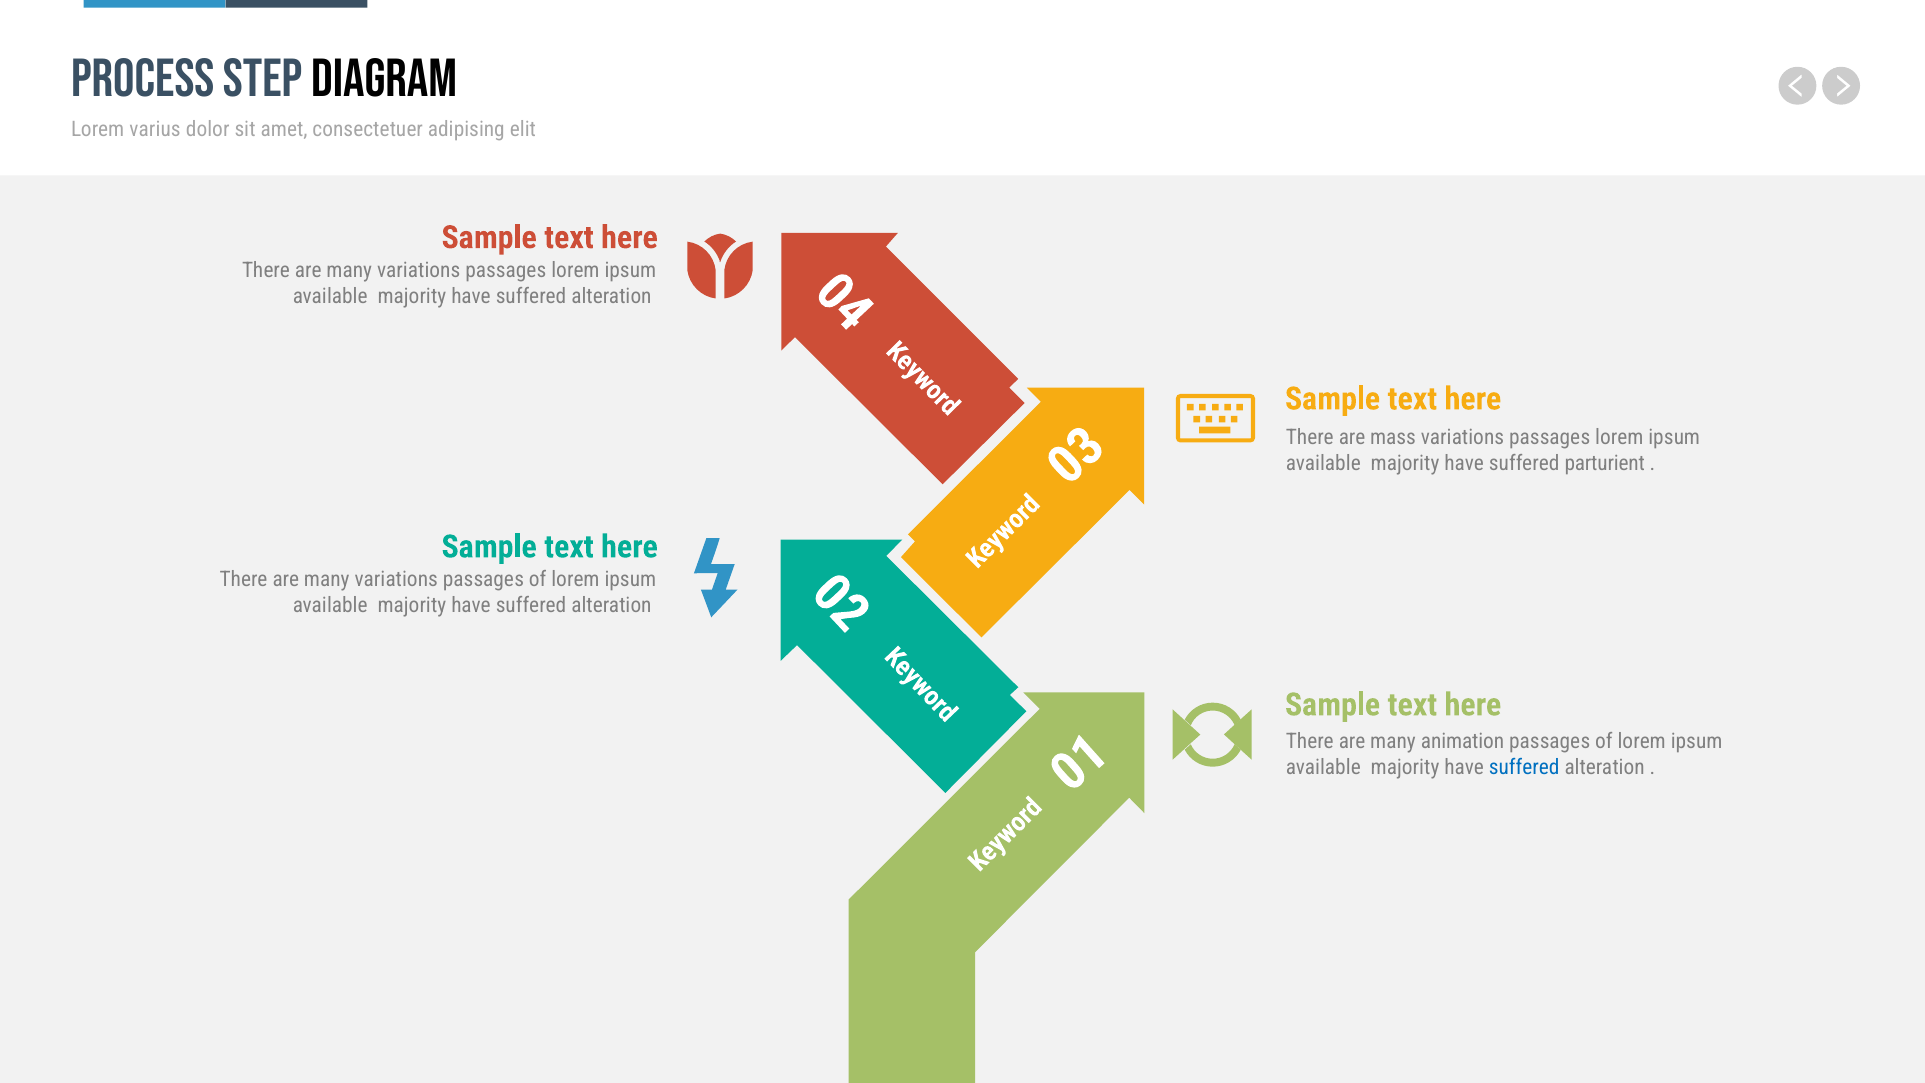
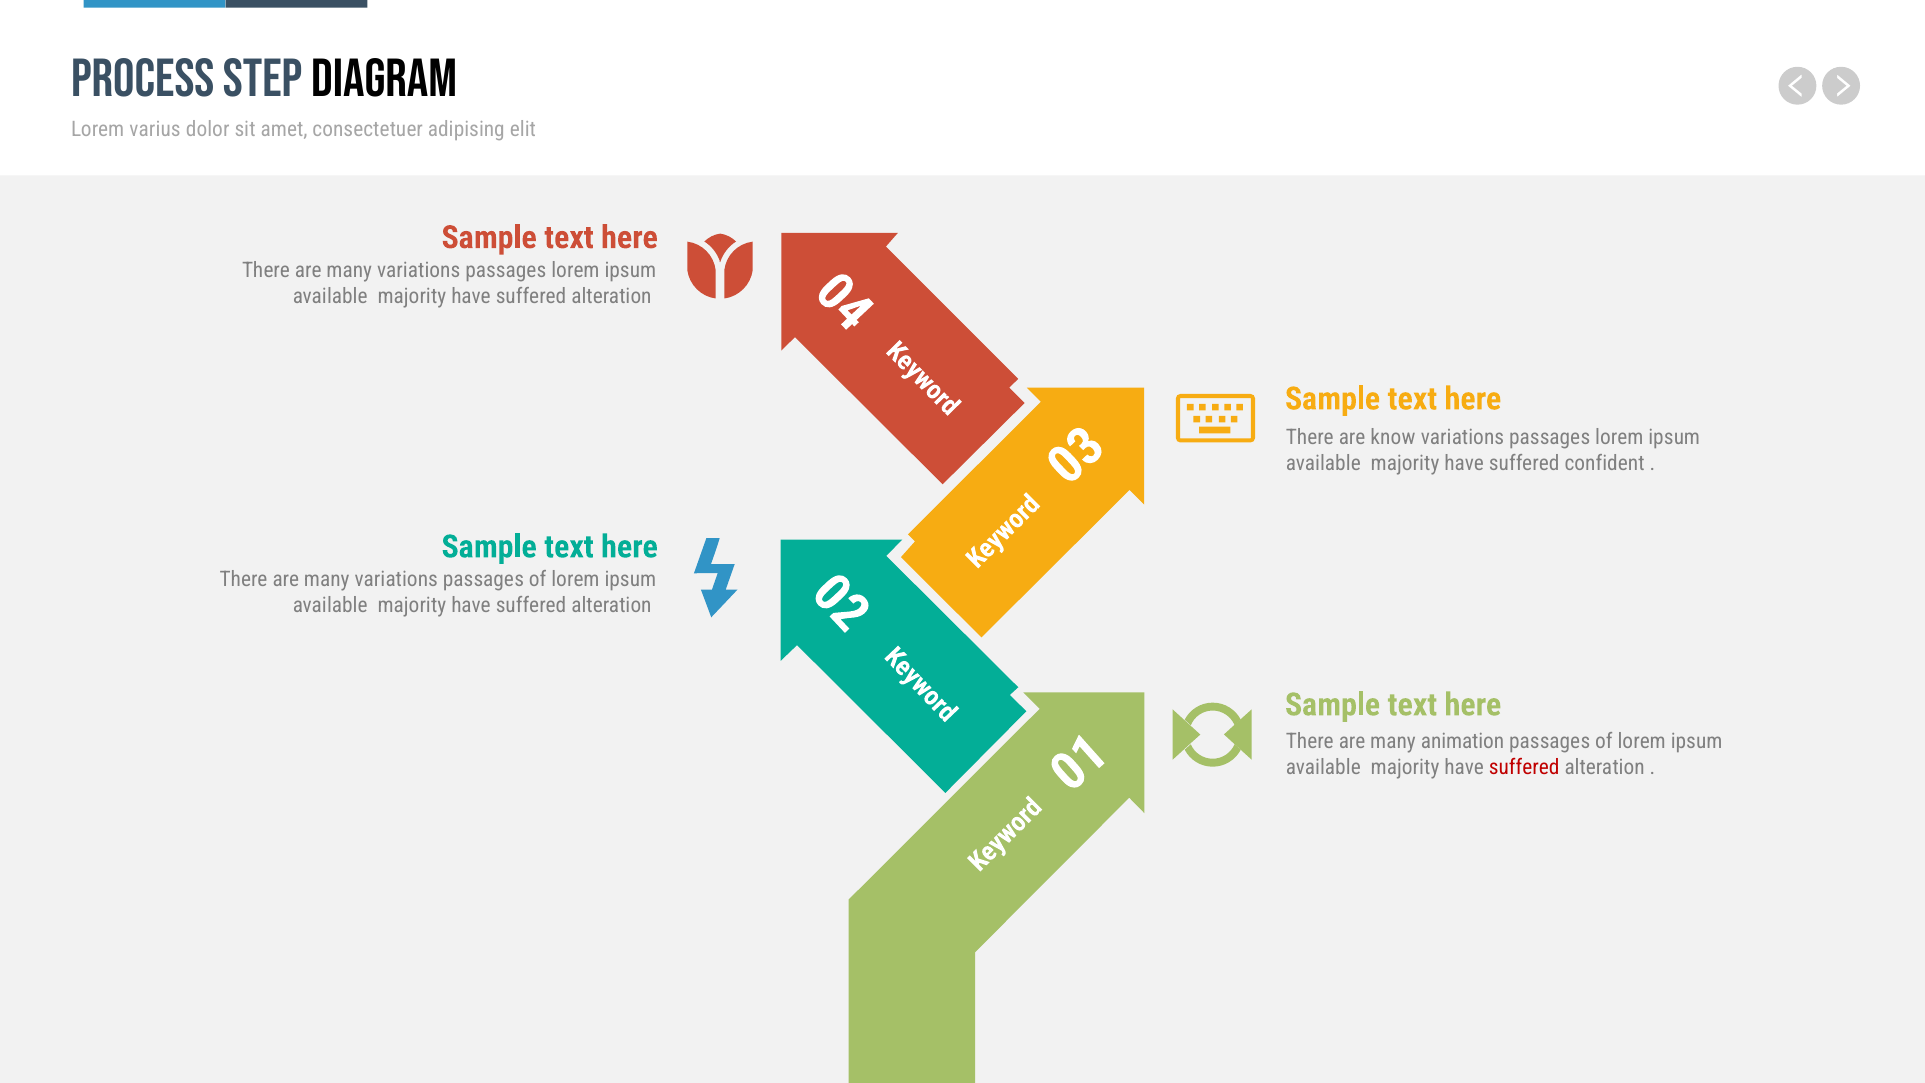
mass: mass -> know
parturient: parturient -> confident
suffered at (1524, 767) colour: blue -> red
